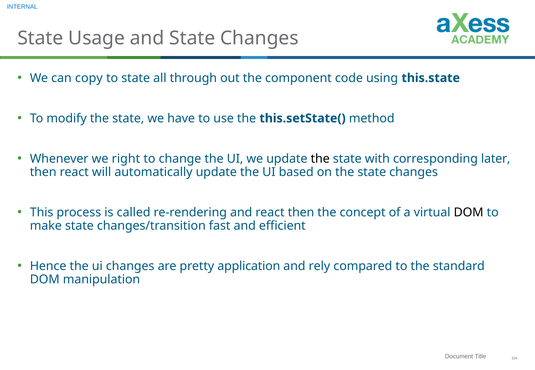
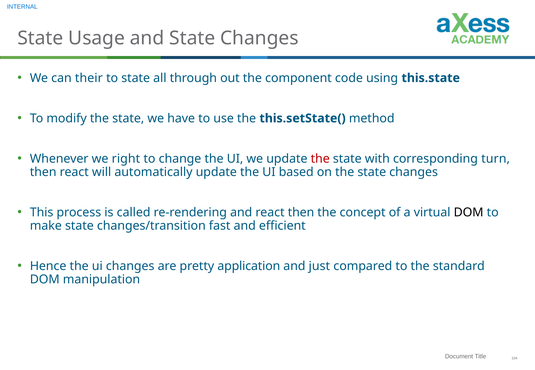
copy: copy -> their
the at (320, 159) colour: black -> red
later: later -> turn
rely: rely -> just
